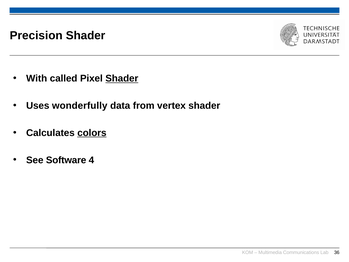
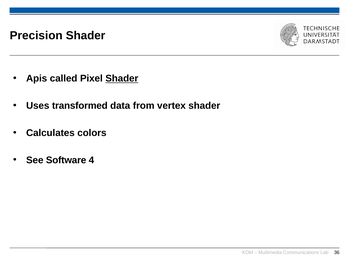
With: With -> Apis
wonderfully: wonderfully -> transformed
colors underline: present -> none
